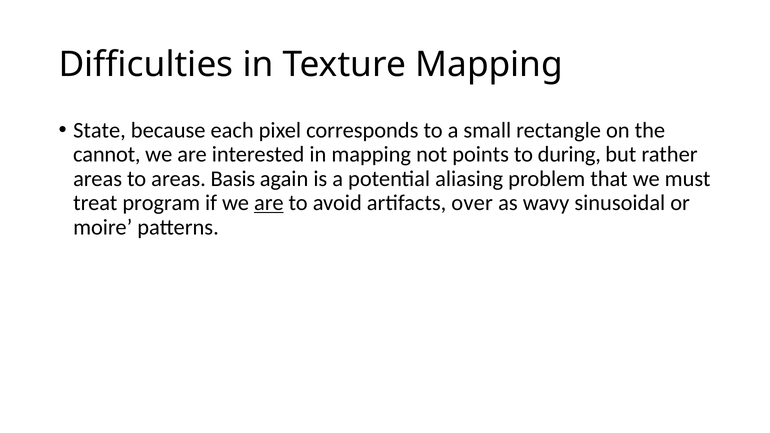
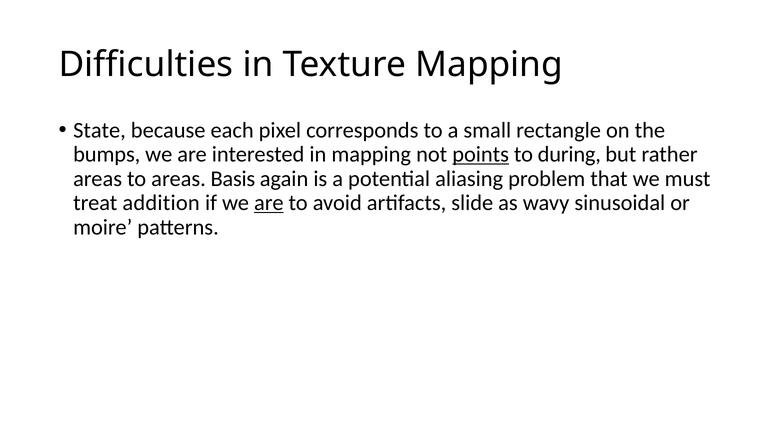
cannot: cannot -> bumps
points underline: none -> present
program: program -> addition
over: over -> slide
